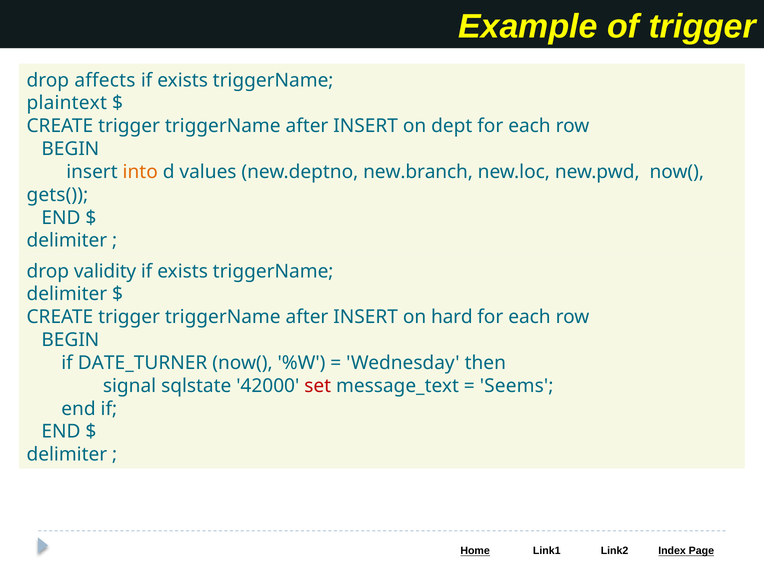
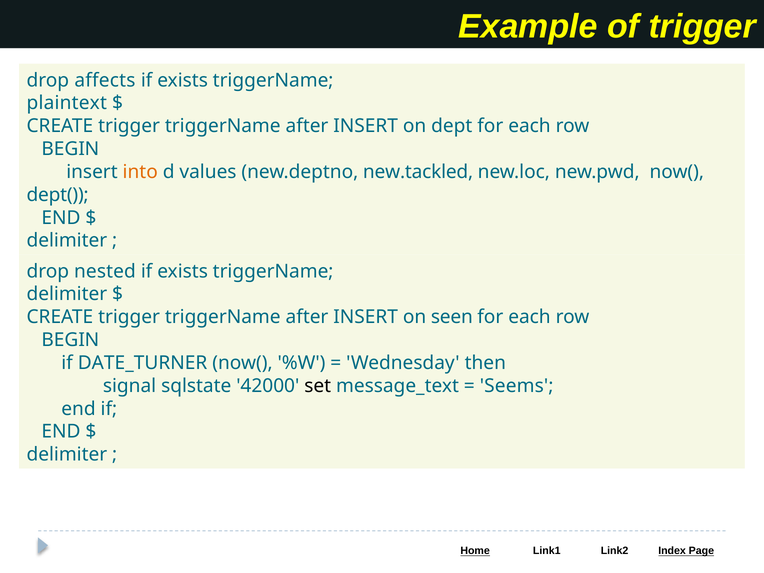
new.branch: new.branch -> new.tackled
gets(: gets( -> dept(
validity: validity -> nested
hard: hard -> seen
set colour: red -> black
